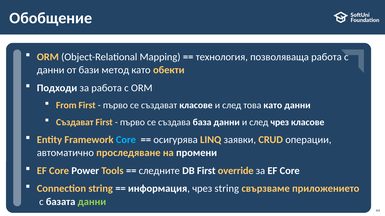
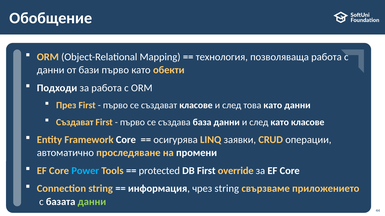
бази метод: метод -> първо
From: From -> През
след чрез: чрез -> като
Core at (126, 140) colour: light blue -> white
Power colour: white -> light blue
следните: следните -> protected
